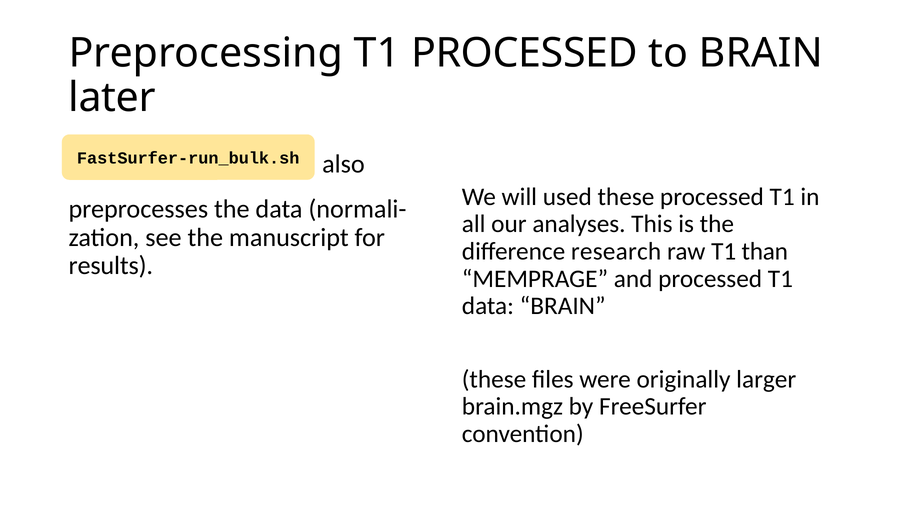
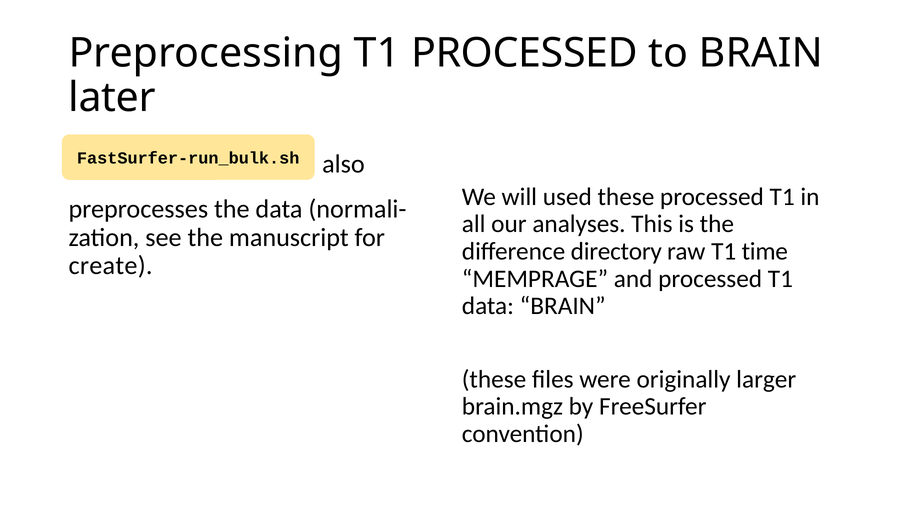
research: research -> directory
than: than -> time
results: results -> create
